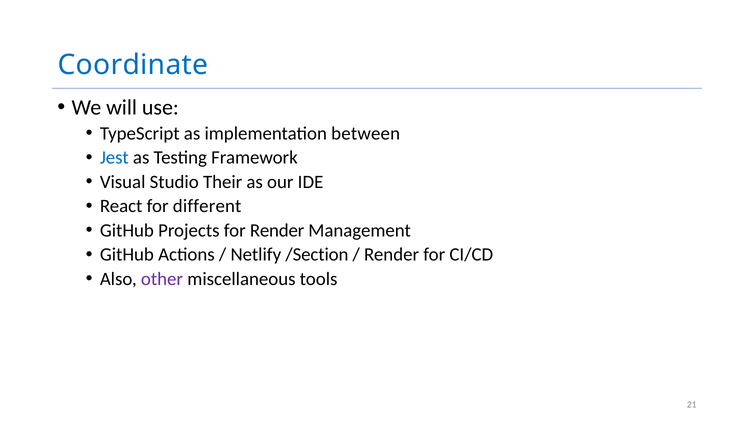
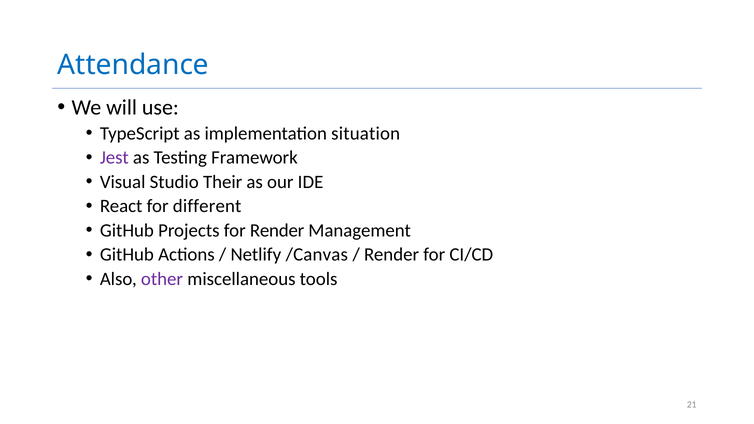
Coordinate: Coordinate -> Attendance
between: between -> situation
Jest colour: blue -> purple
/Section: /Section -> /Canvas
